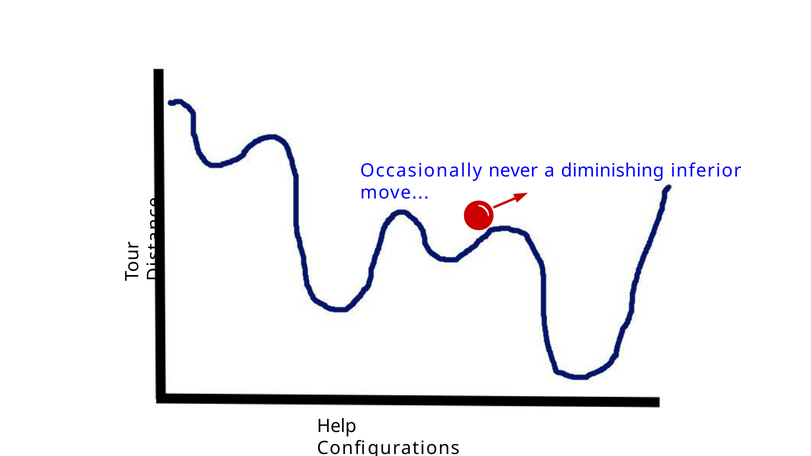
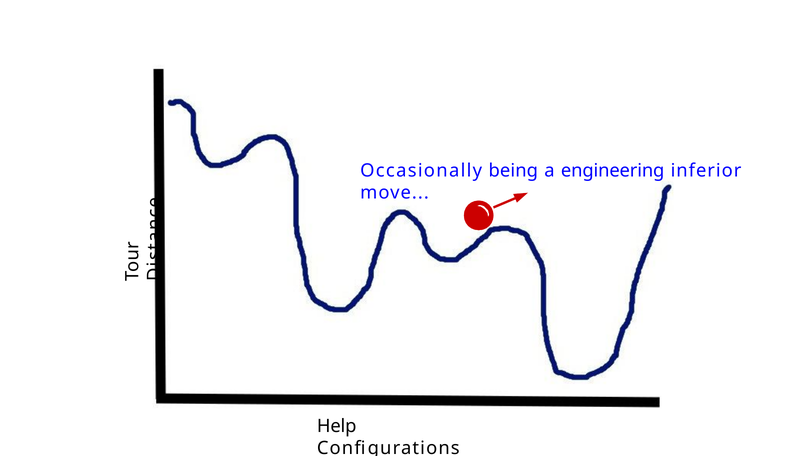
never: never -> being
diminishing: diminishing -> engineering
